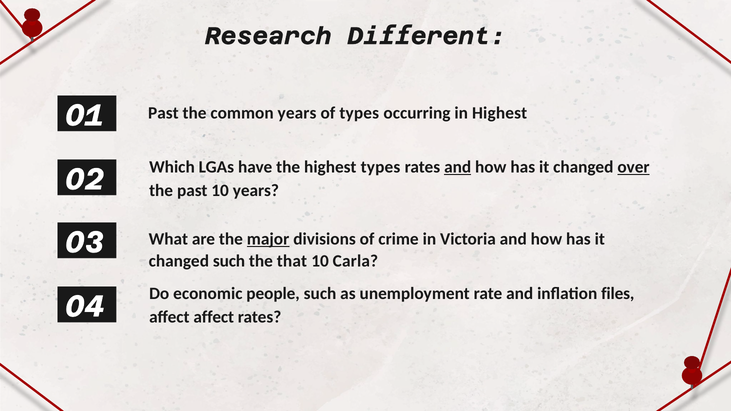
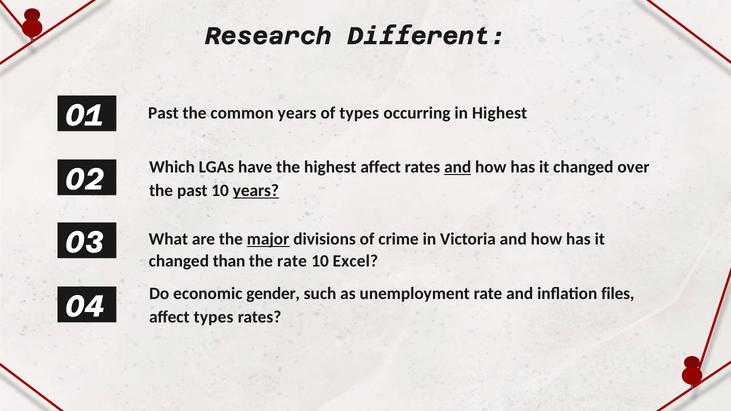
highest types: types -> affect
over underline: present -> none
years at (256, 191) underline: none -> present
changed such: such -> than
the that: that -> rate
Carla: Carla -> Excel
people: people -> gender
affect affect: affect -> types
